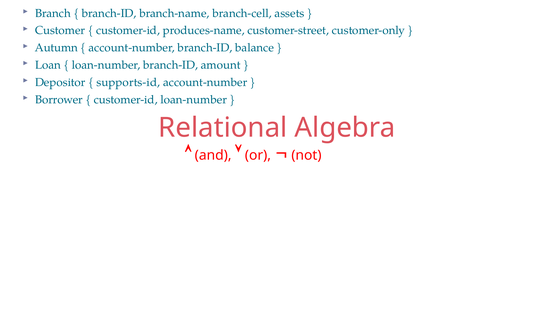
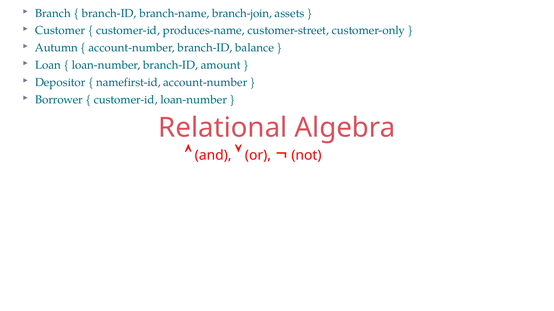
branch-cell: branch-cell -> branch-join
supports-id: supports-id -> namefirst-id
